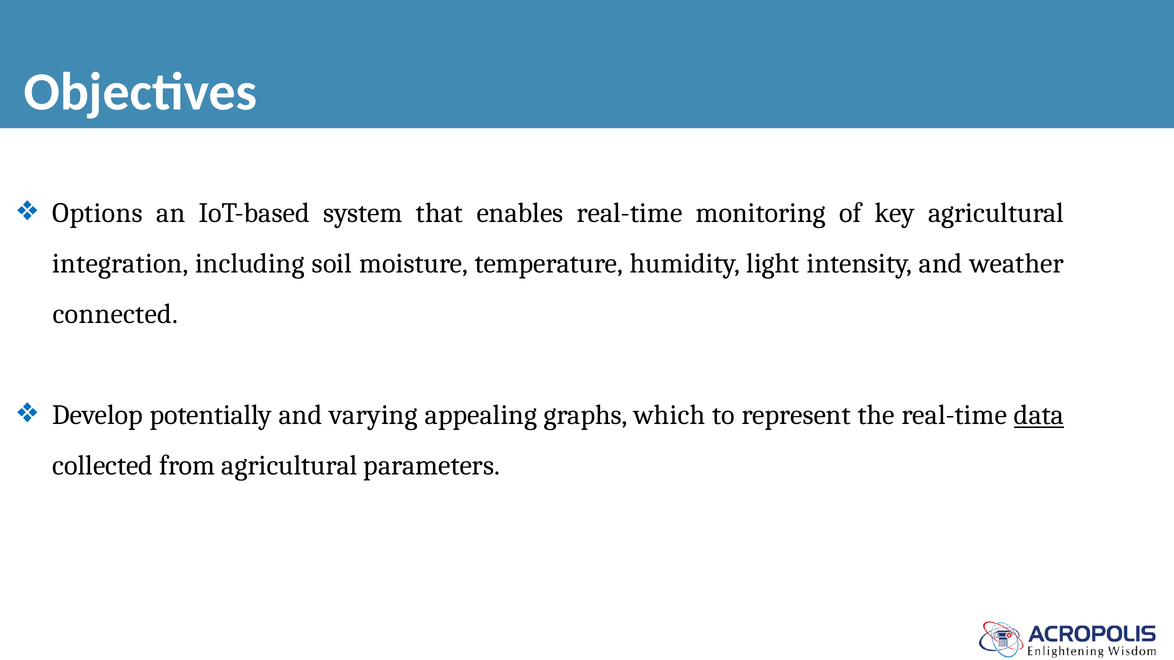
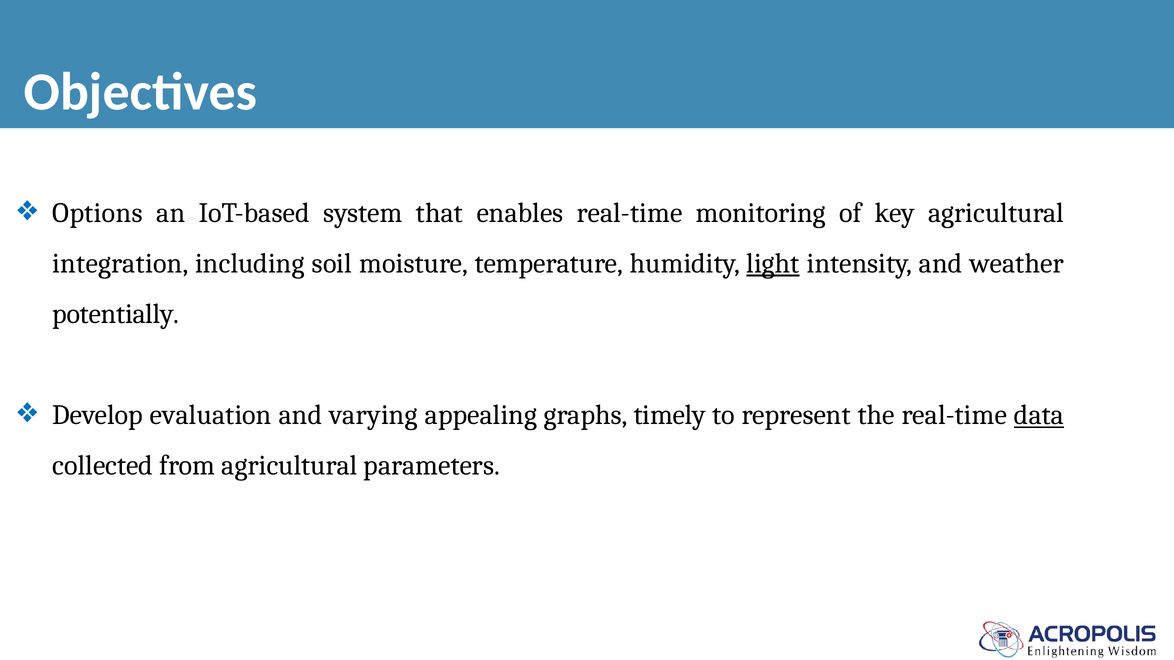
light underline: none -> present
connected: connected -> potentially
potentially: potentially -> evaluation
which: which -> timely
